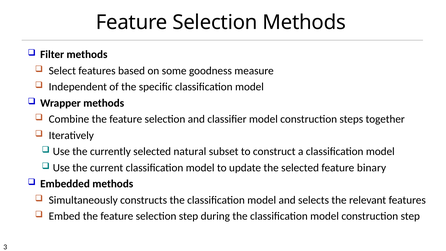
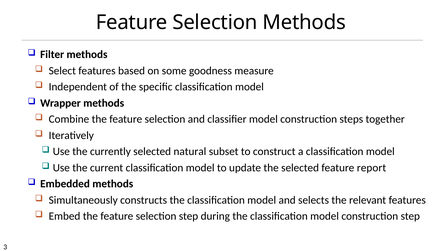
binary: binary -> report
